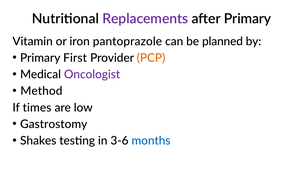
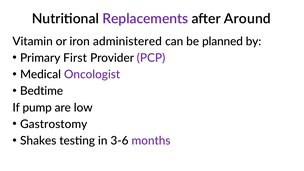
after Primary: Primary -> Around
pantoprazole: pantoprazole -> administered
PCP colour: orange -> purple
Method: Method -> Bedtime
times: times -> pump
months colour: blue -> purple
